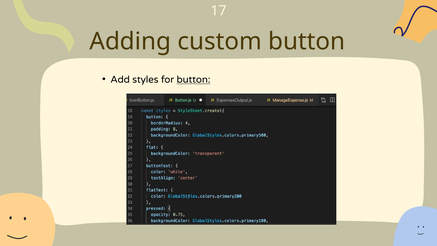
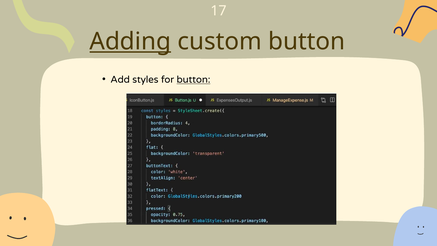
Adding underline: none -> present
